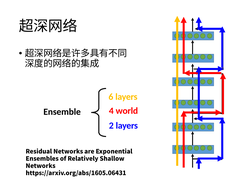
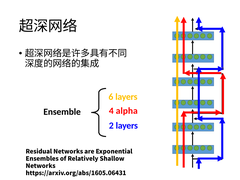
world: world -> alpha
